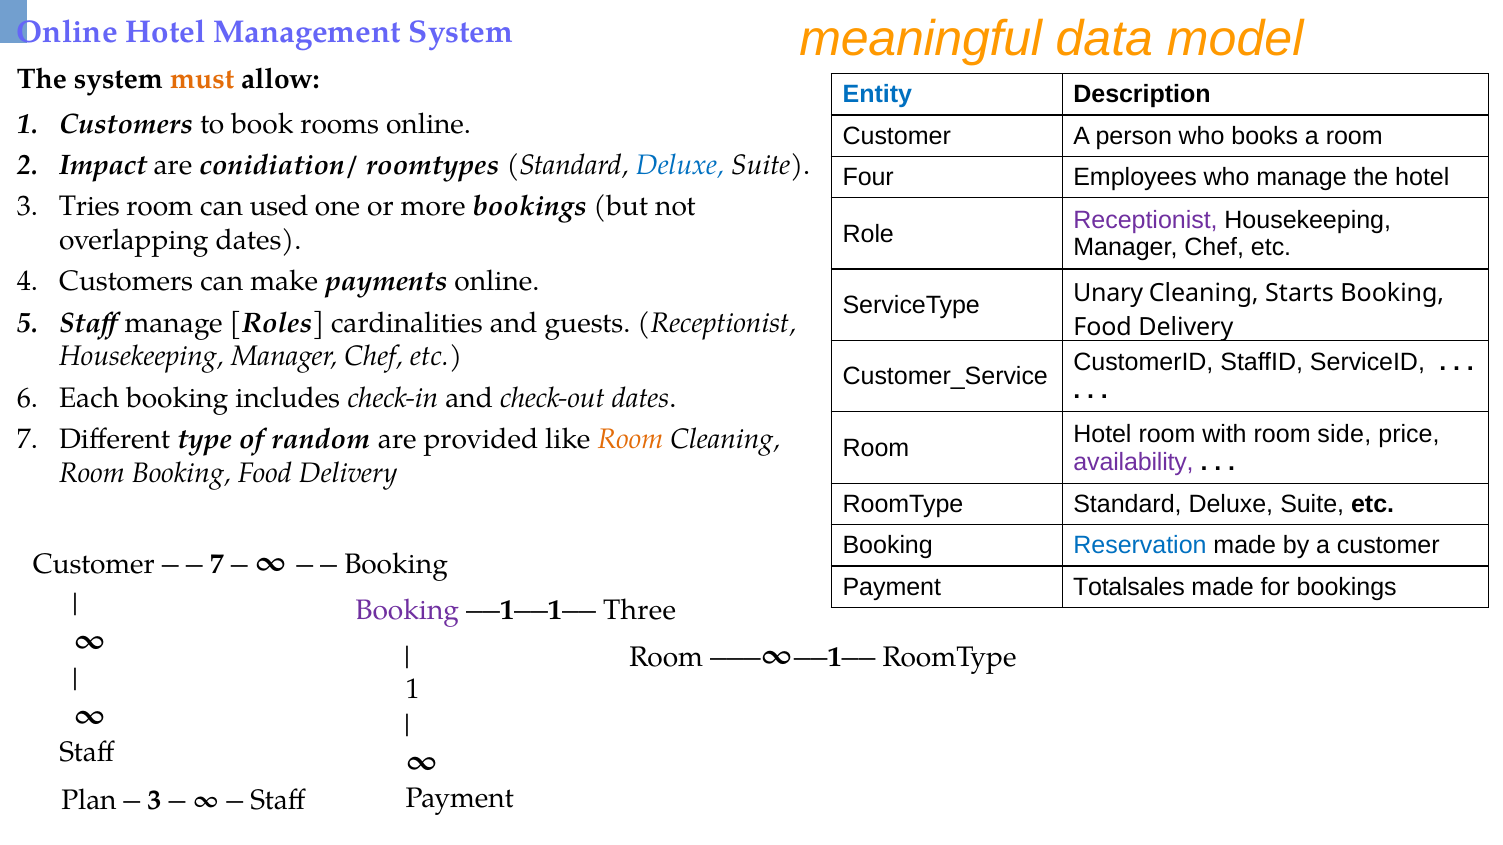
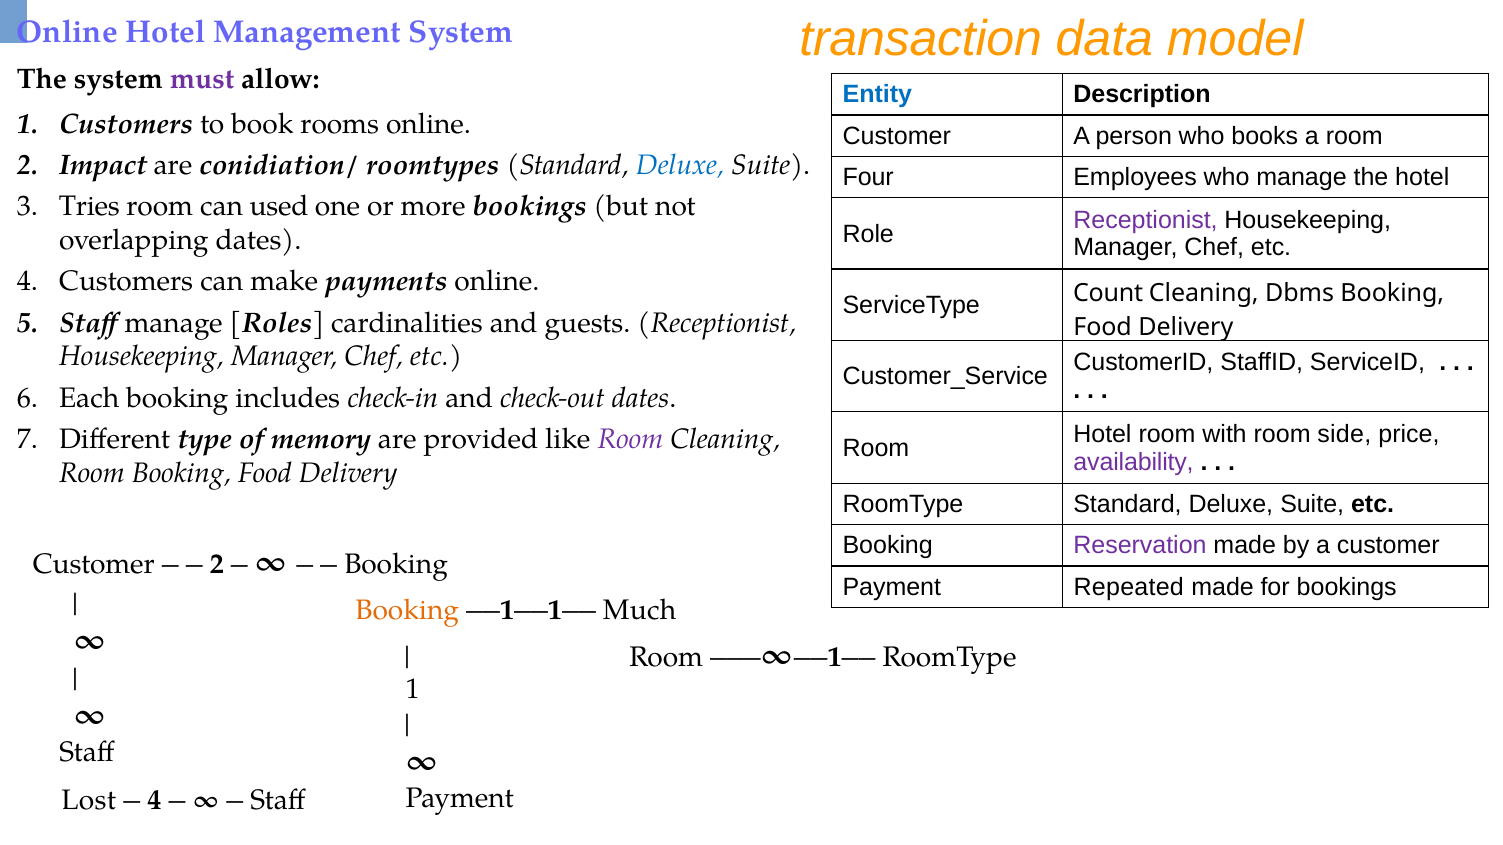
meaningful: meaningful -> transaction
must colour: orange -> purple
Unary: Unary -> Count
Starts: Starts -> Dbms
random: random -> memory
Room at (630, 439) colour: orange -> purple
Reservation colour: blue -> purple
7 at (217, 564): 7 -> 2
Totalsales: Totalsales -> Repeated
Booking at (407, 611) colour: purple -> orange
Three: Three -> Much
Plan: Plan -> Lost
3 at (154, 801): 3 -> 4
